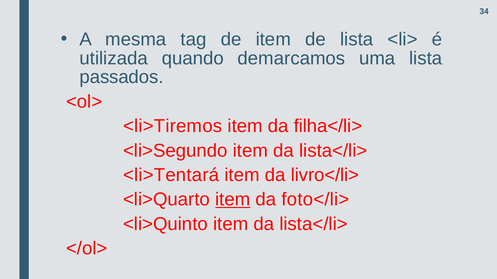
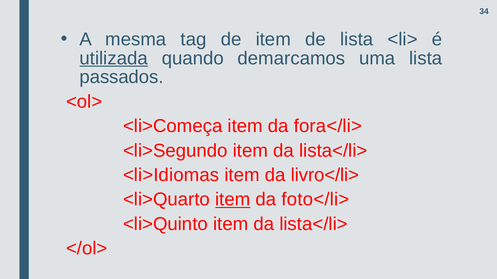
utilizada underline: none -> present
<li>Tiremos: <li>Tiremos -> <li>Começa
filha</li>: filha</li> -> fora</li>
<li>Tentará: <li>Tentará -> <li>Idiomas
